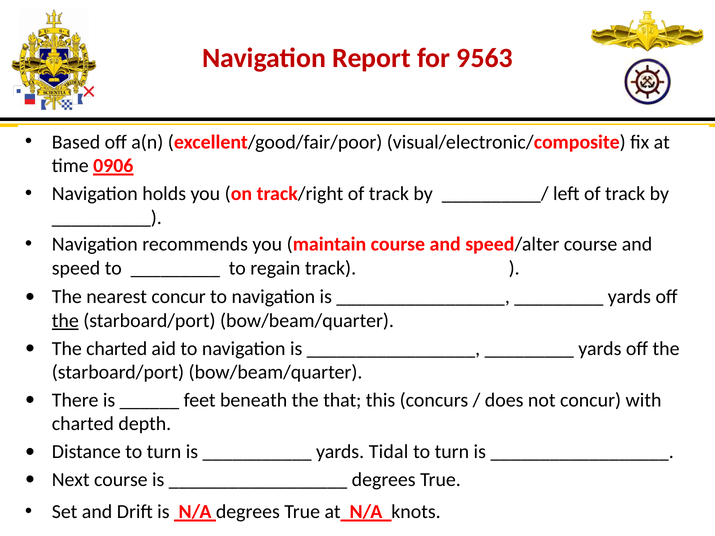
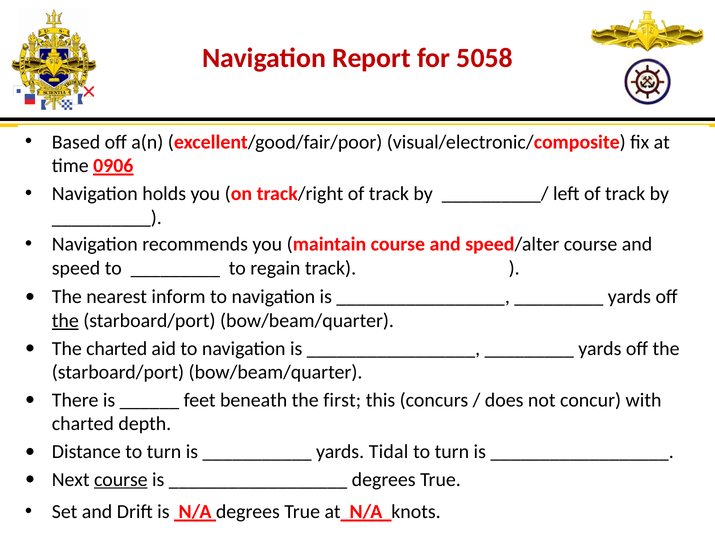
9563: 9563 -> 5058
nearest concur: concur -> inform
that: that -> first
course at (121, 480) underline: none -> present
